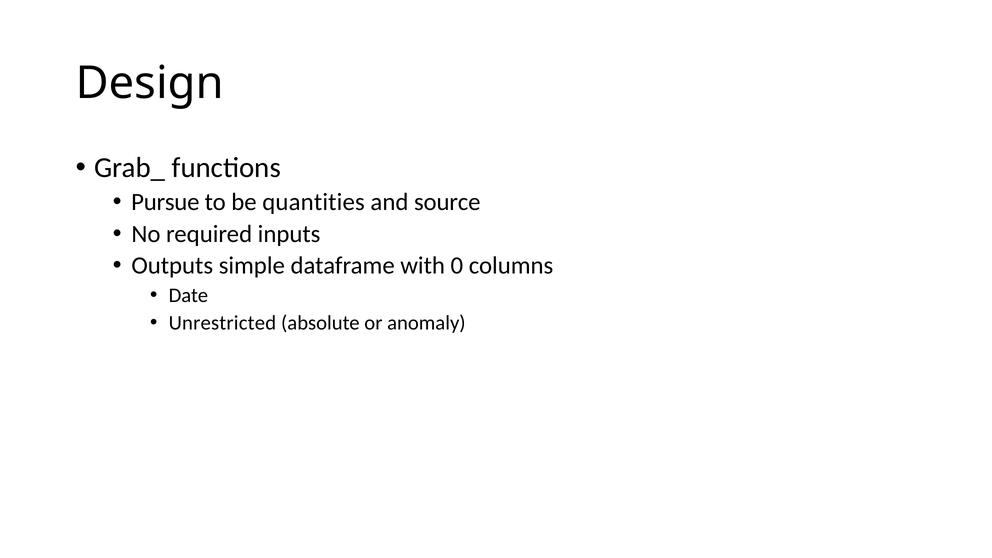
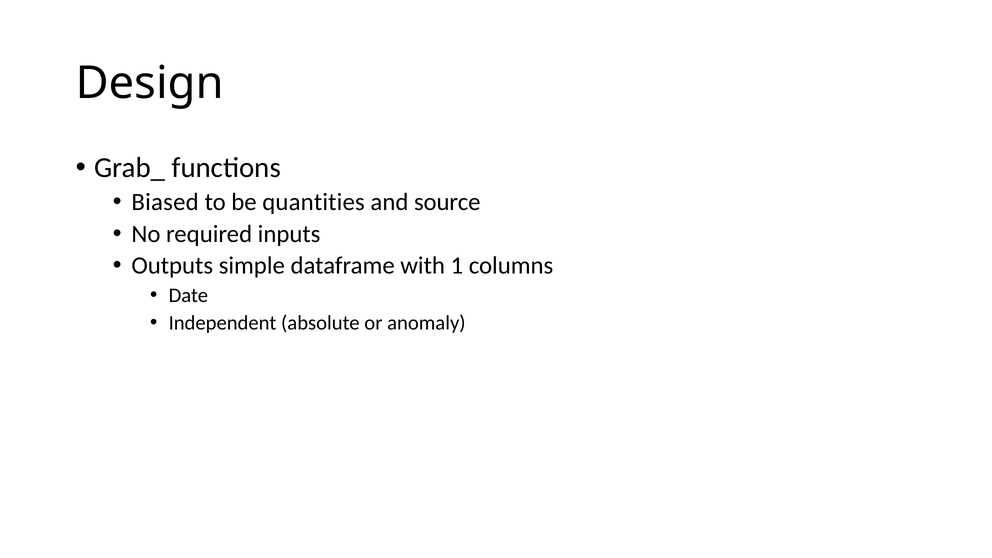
Pursue: Pursue -> Biased
0: 0 -> 1
Unrestricted: Unrestricted -> Independent
